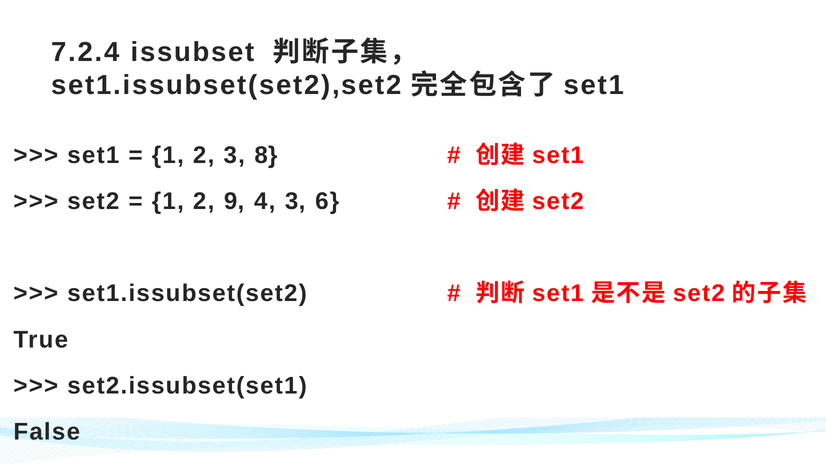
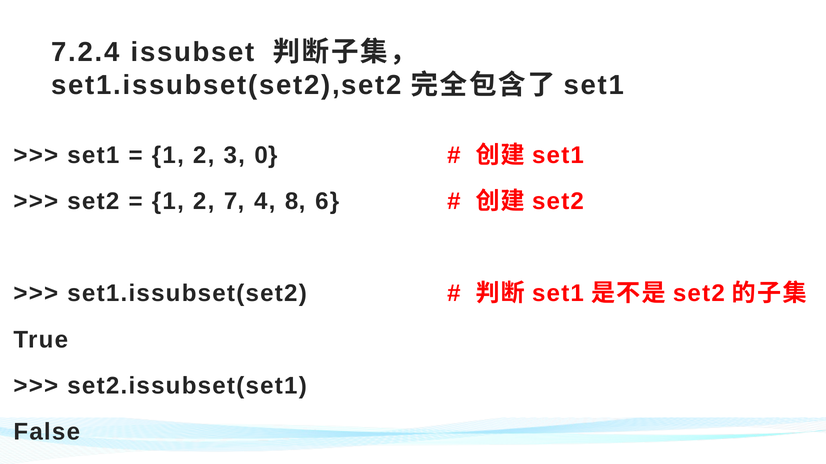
8: 8 -> 0
9: 9 -> 7
4 3: 3 -> 8
